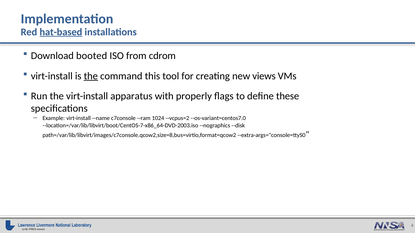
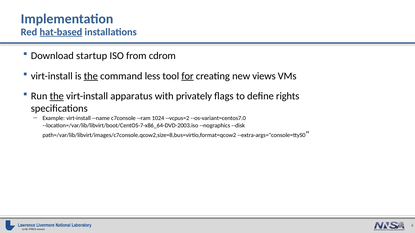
booted: booted -> startup
this: this -> less
for underline: none -> present
the at (57, 96) underline: none -> present
properly: properly -> privately
these: these -> rights
